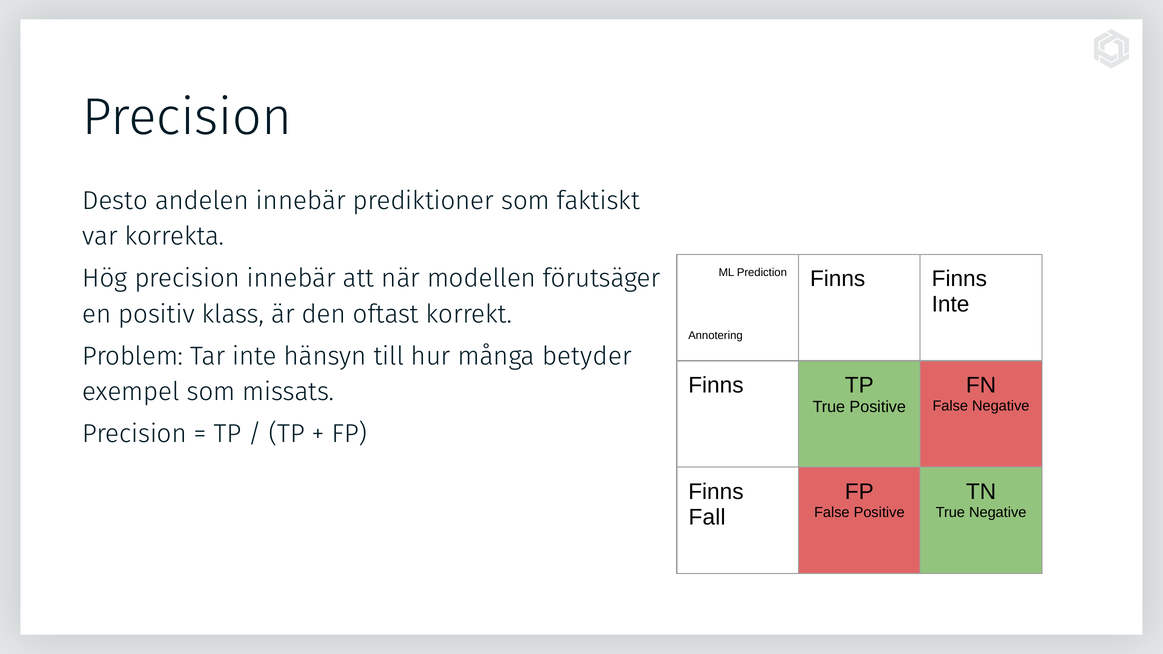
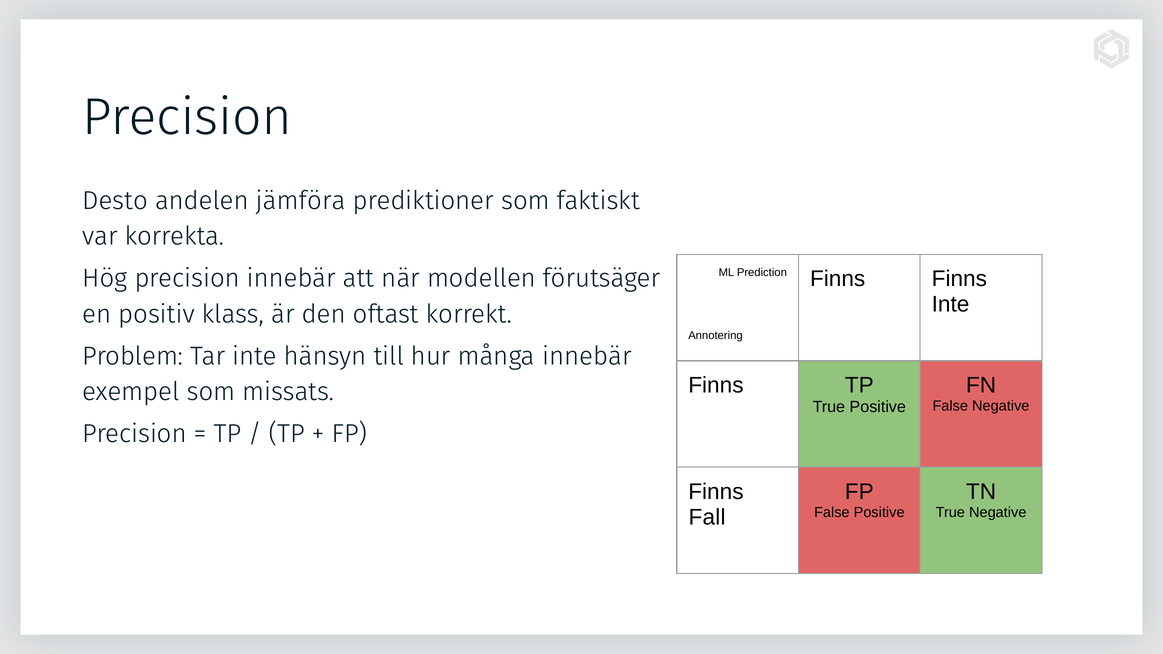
andelen innebär: innebär -> jämföra
många betyder: betyder -> innebär
